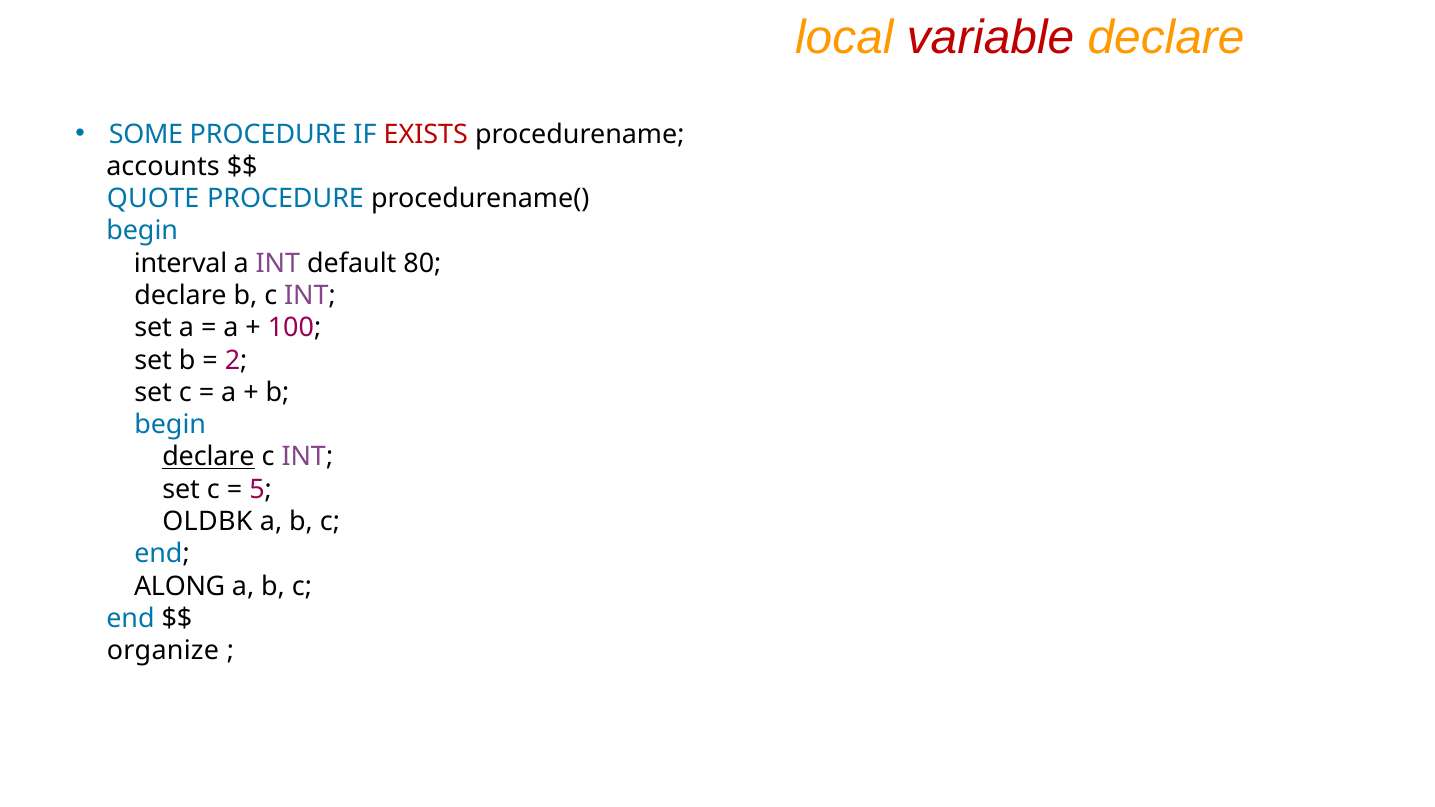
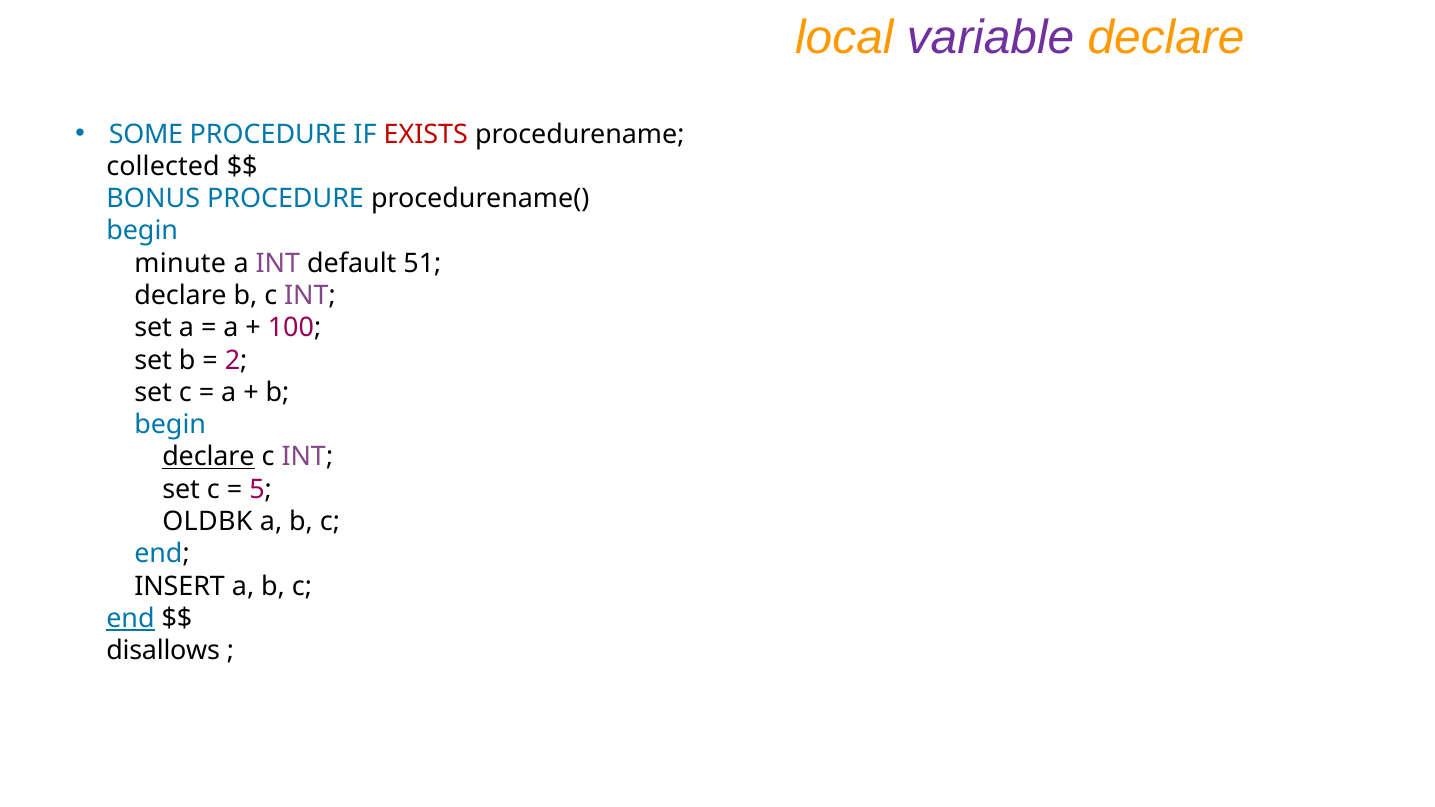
variable colour: red -> purple
accounts: accounts -> collected
QUOTE: QUOTE -> BONUS
interval: interval -> minute
80: 80 -> 51
ALONG: ALONG -> INSERT
end at (130, 619) underline: none -> present
organize: organize -> disallows
